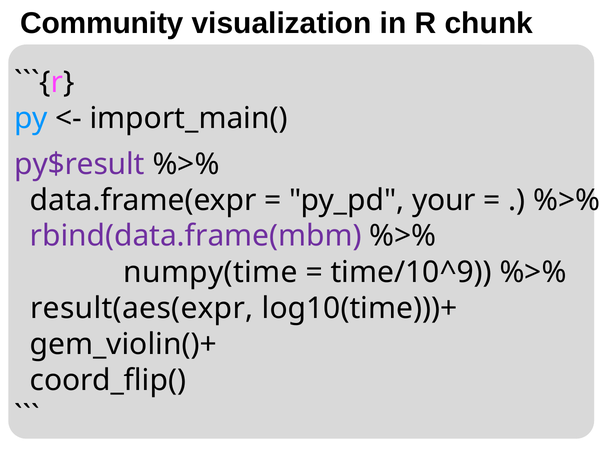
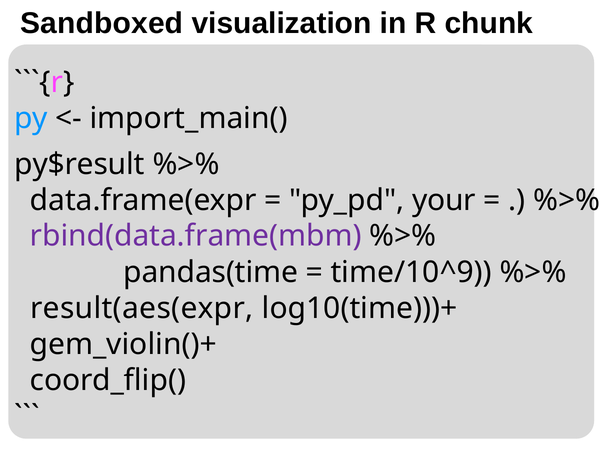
Community: Community -> Sandboxed
py$result colour: purple -> black
numpy(time: numpy(time -> pandas(time
